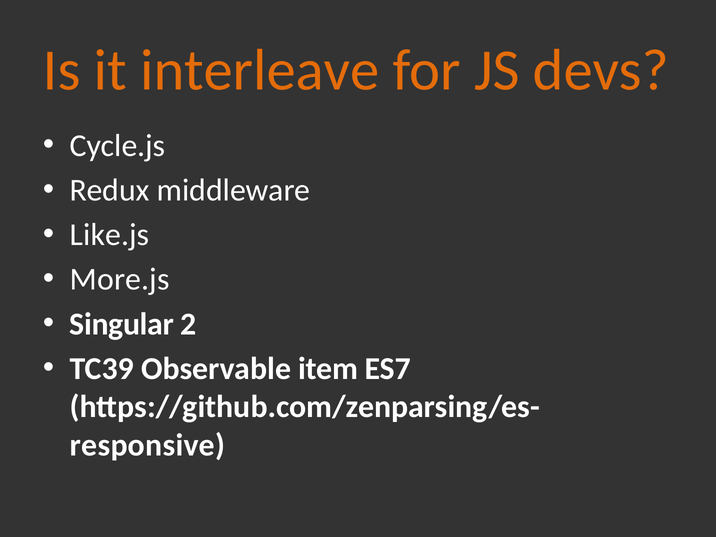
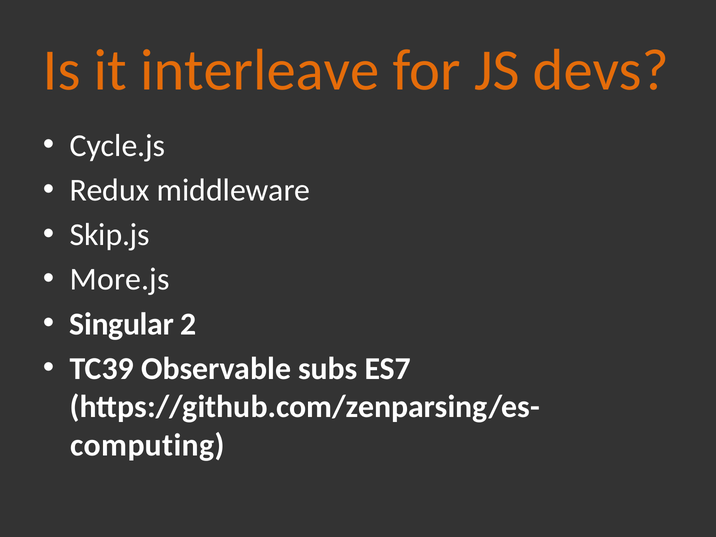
Like.js: Like.js -> Skip.js
item: item -> subs
responsive: responsive -> computing
